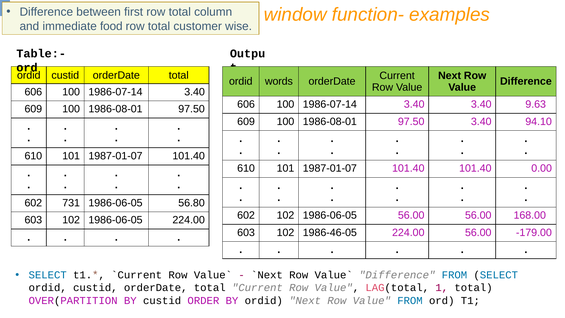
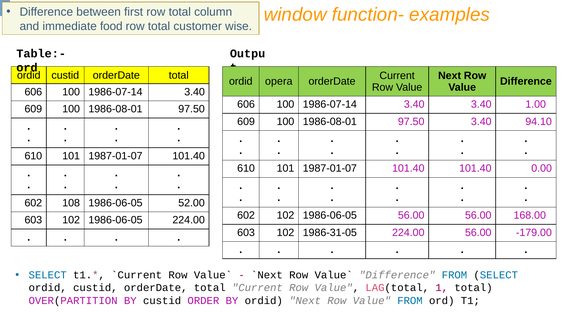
words: words -> opera
9.63: 9.63 -> 1.00
731: 731 -> 108
56.80: 56.80 -> 52.00
1986-46-05: 1986-46-05 -> 1986-31-05
